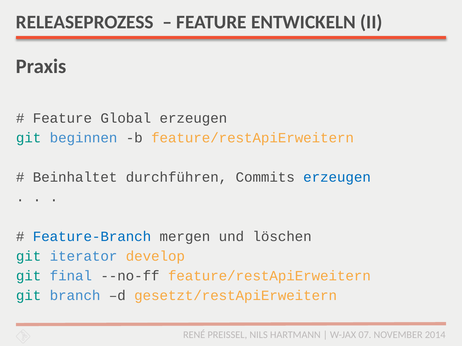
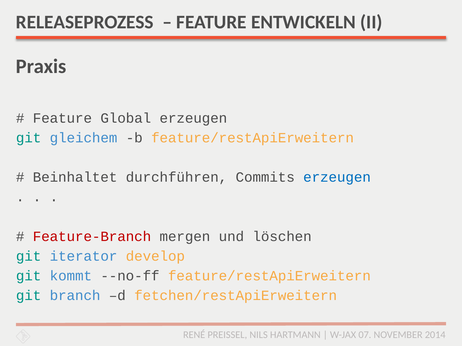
beginnen: beginnen -> gleichem
Feature-Branch colour: blue -> red
final: final -> kommt
gesetzt/restApiErweitern: gesetzt/restApiErweitern -> fetchen/restApiErweitern
